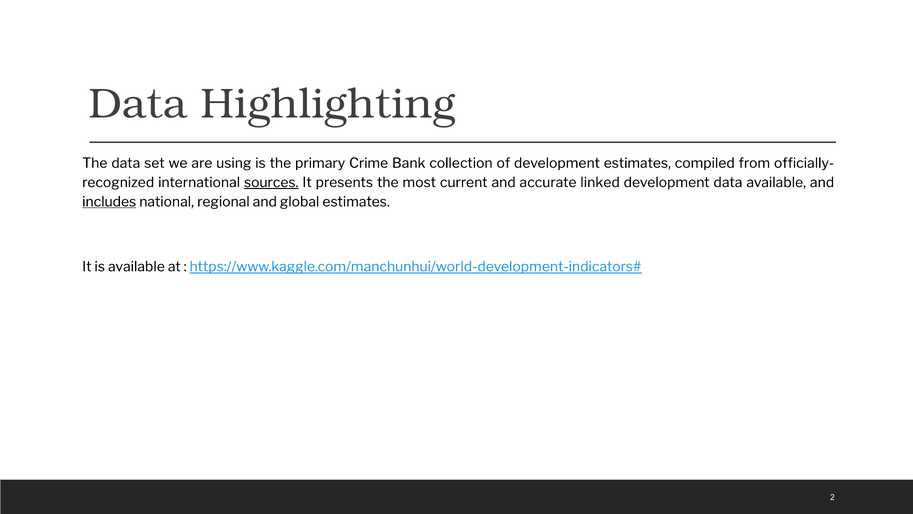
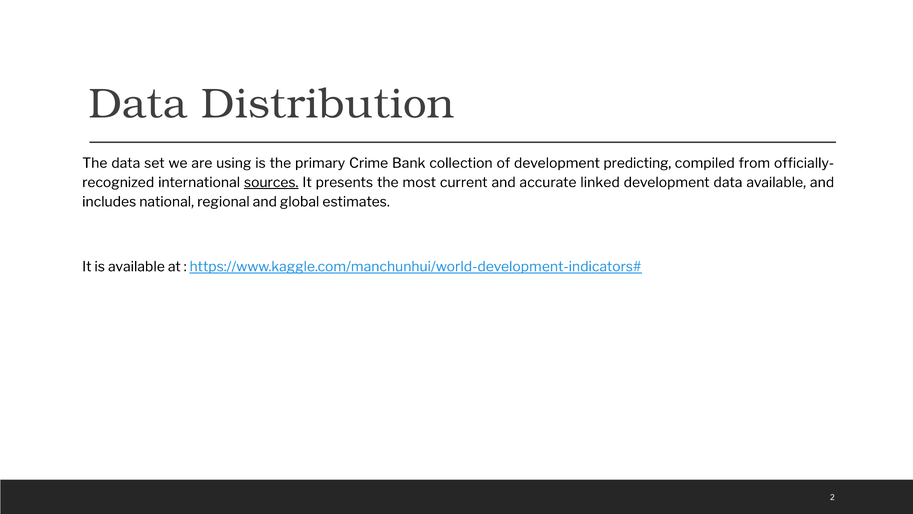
Highlighting: Highlighting -> Distribution
development estimates: estimates -> predicting
includes underline: present -> none
